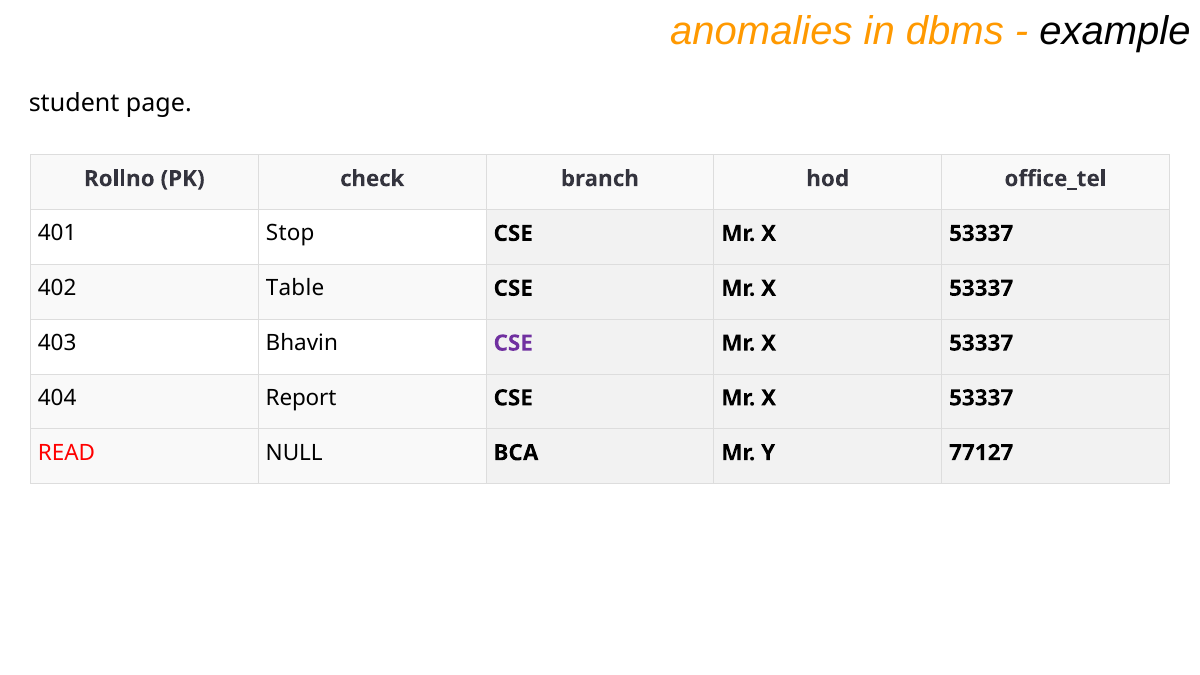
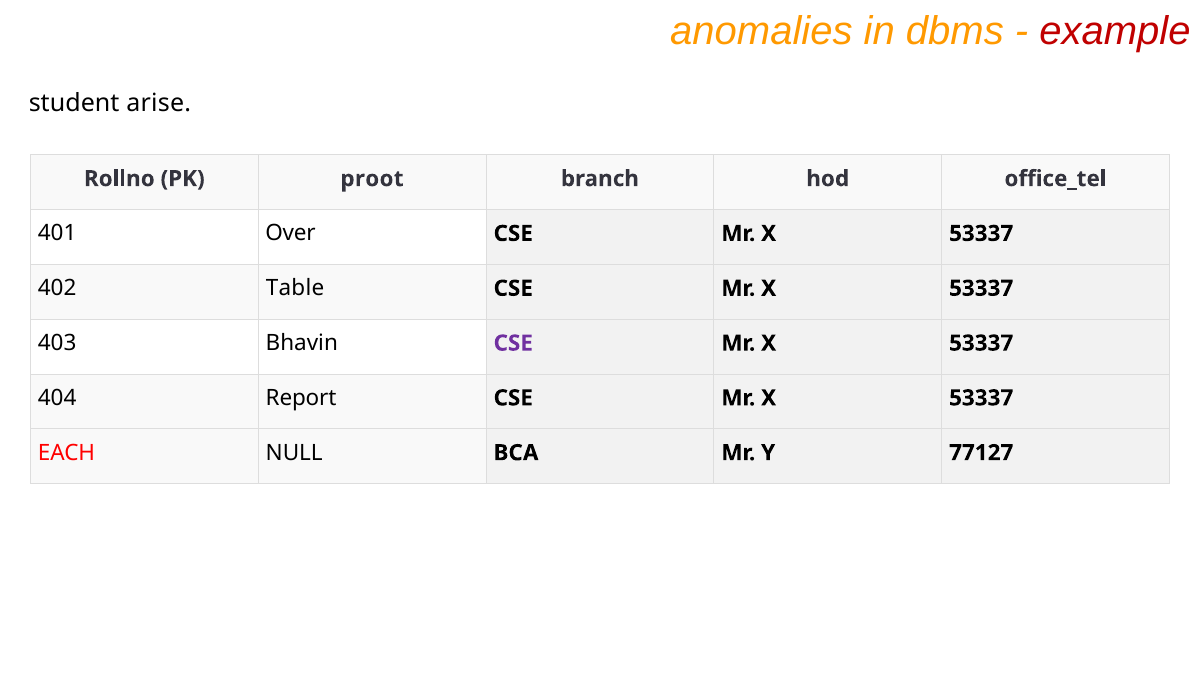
example colour: black -> red
page: page -> arise
check: check -> proot
Stop: Stop -> Over
READ: READ -> EACH
